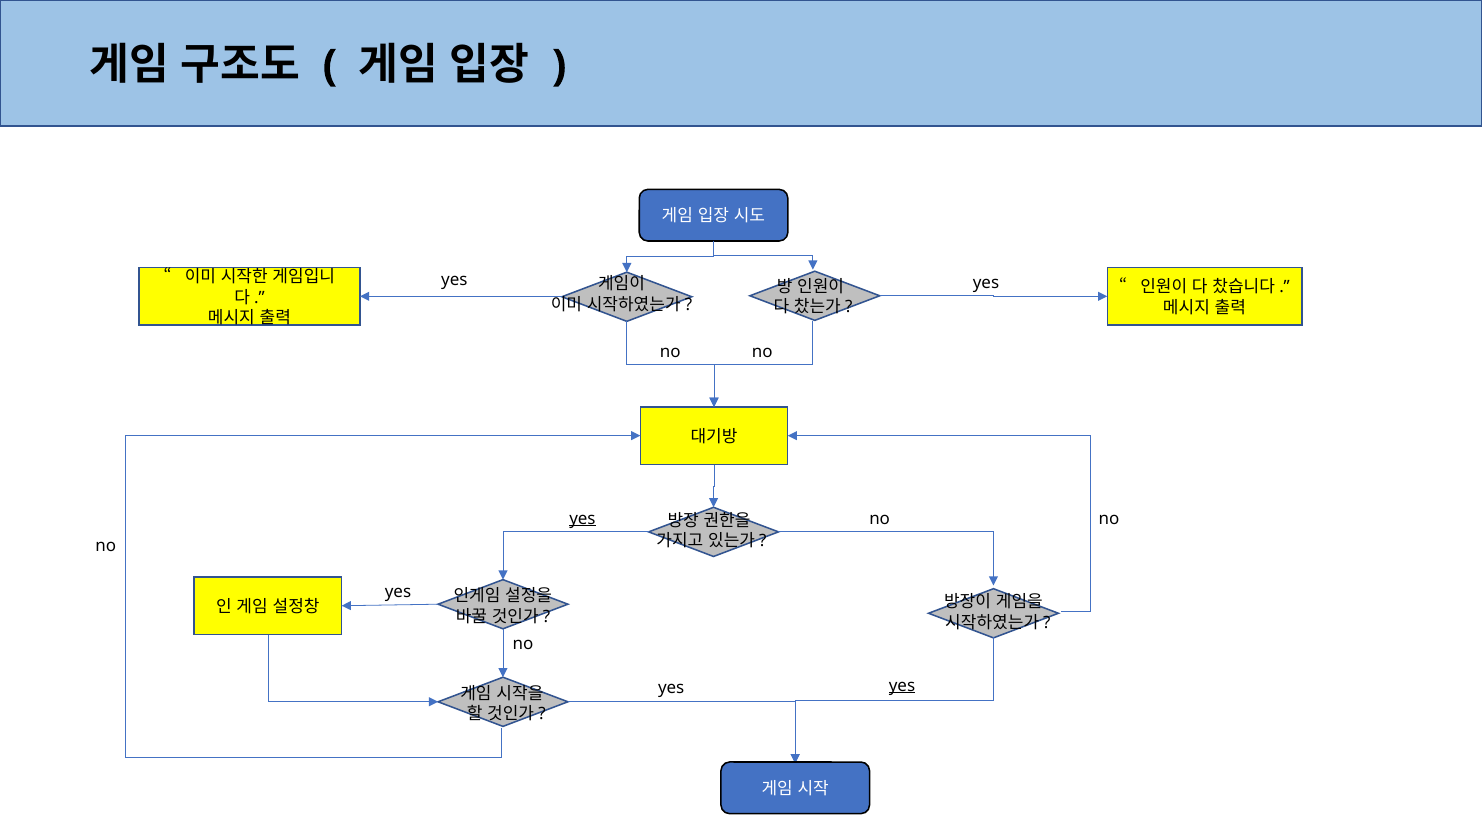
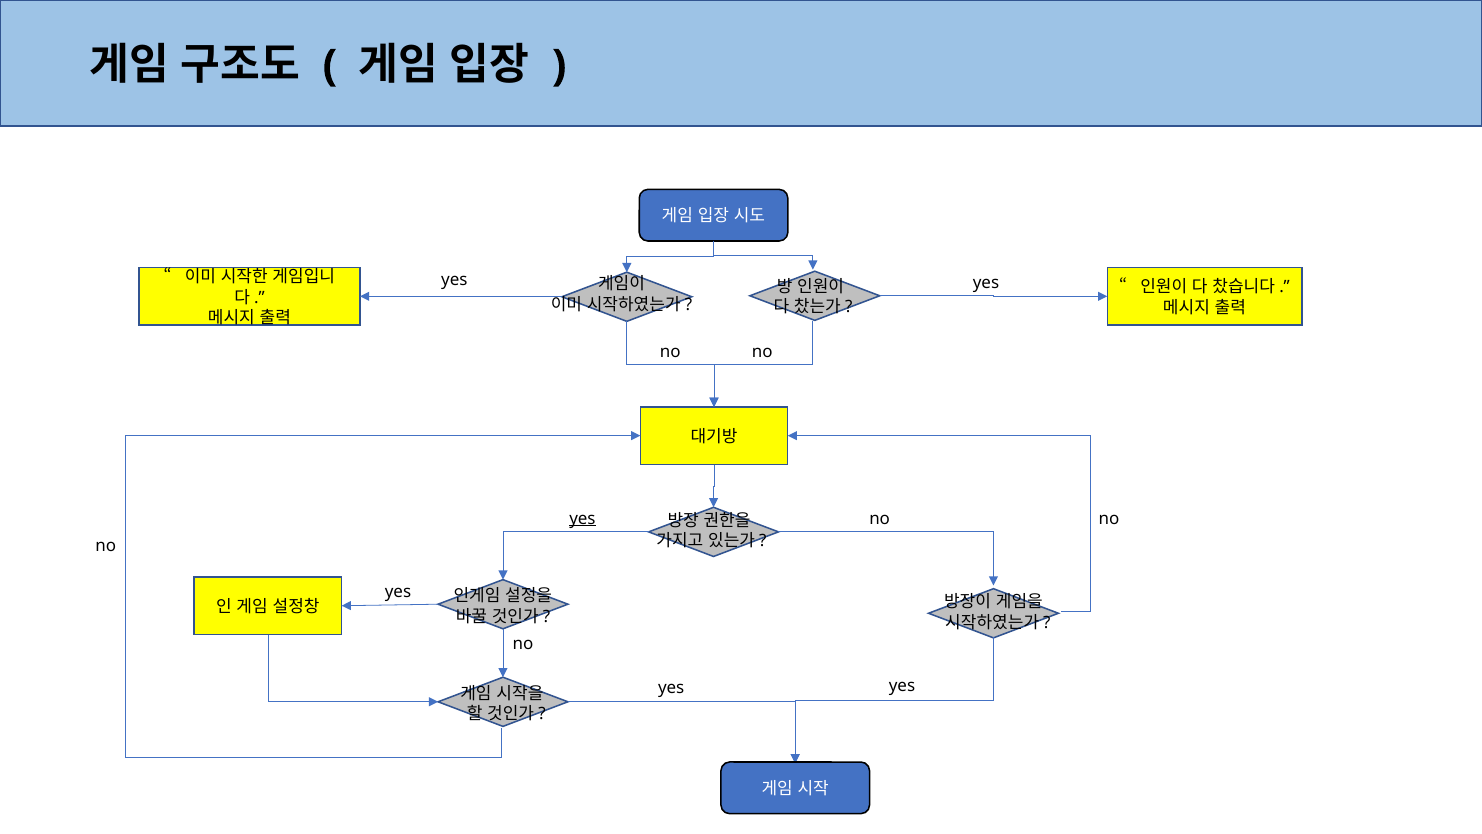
yes at (902, 685) underline: present -> none
